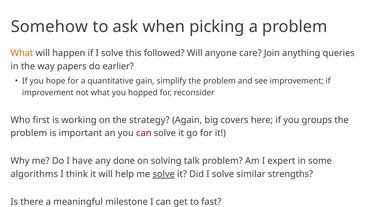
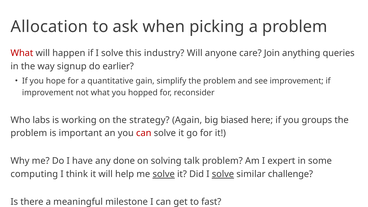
Somehow: Somehow -> Allocation
What at (22, 53) colour: orange -> red
followed: followed -> industry
papers: papers -> signup
first: first -> labs
covers: covers -> biased
algorithms: algorithms -> computing
solve at (223, 174) underline: none -> present
strengths: strengths -> challenge
